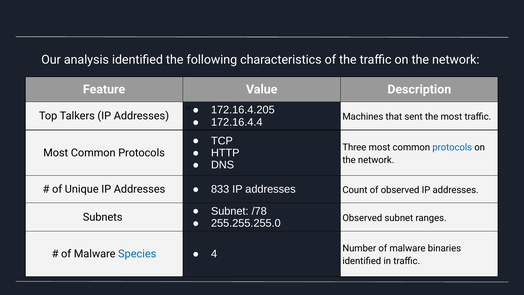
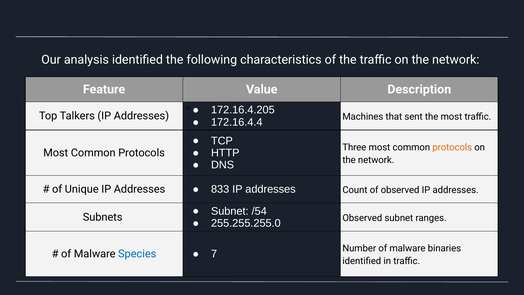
protocols at (452, 147) colour: blue -> orange
/78: /78 -> /54
4: 4 -> 7
